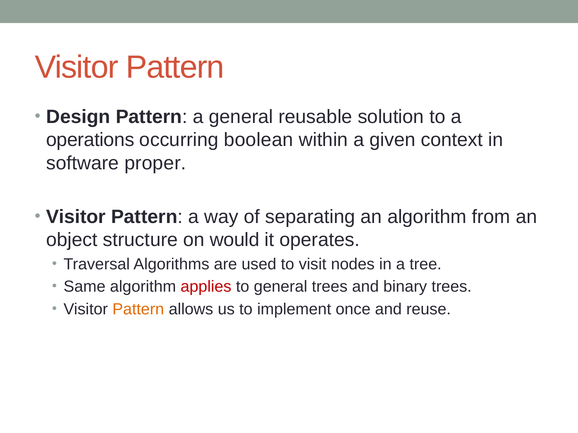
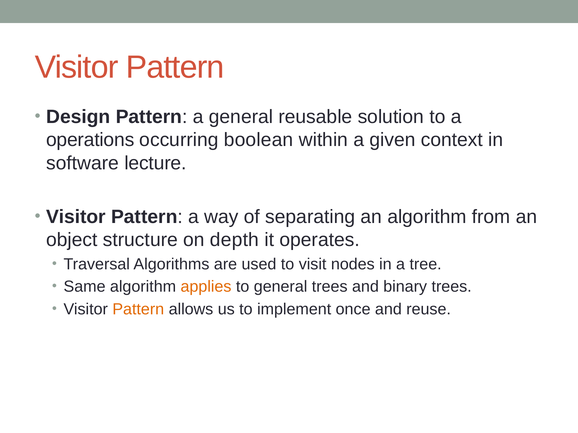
proper: proper -> lecture
would: would -> depth
applies colour: red -> orange
